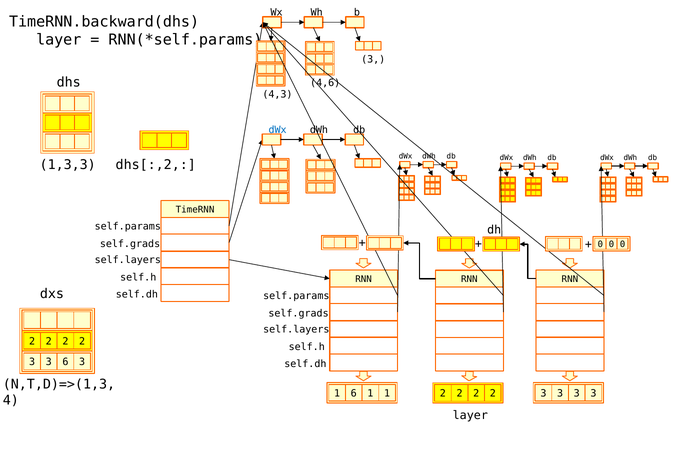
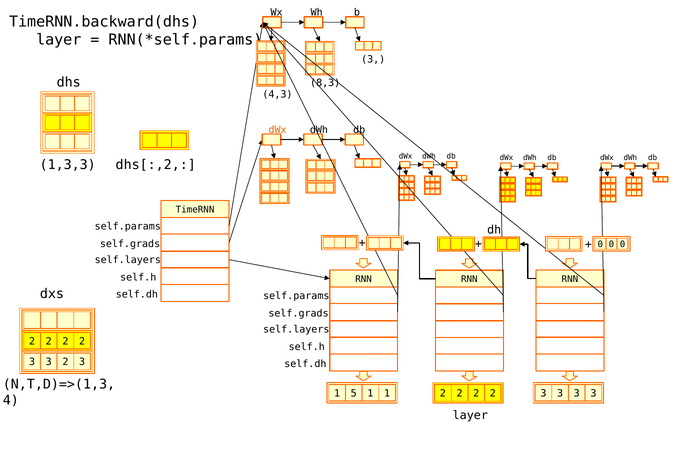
4,6: 4,6 -> 8,3
dWx at (278, 130) colour: blue -> orange
3 6: 6 -> 2
1 6: 6 -> 5
